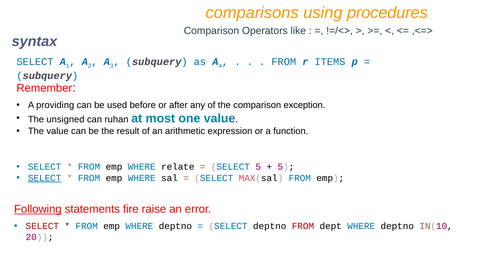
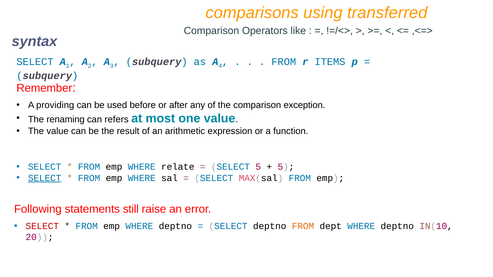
procedures: procedures -> transferred
unsigned: unsigned -> renaming
ruhan: ruhan -> refers
Following underline: present -> none
fire: fire -> still
FROM at (303, 226) colour: red -> orange
